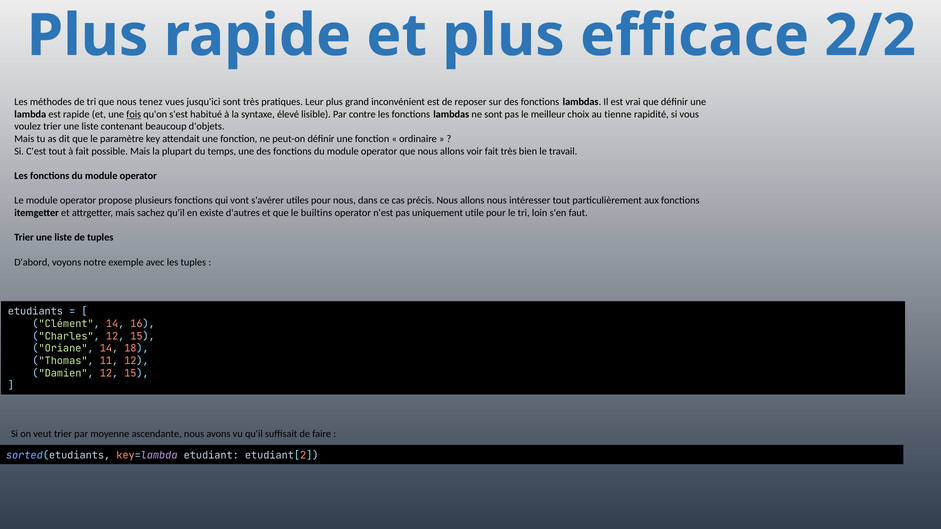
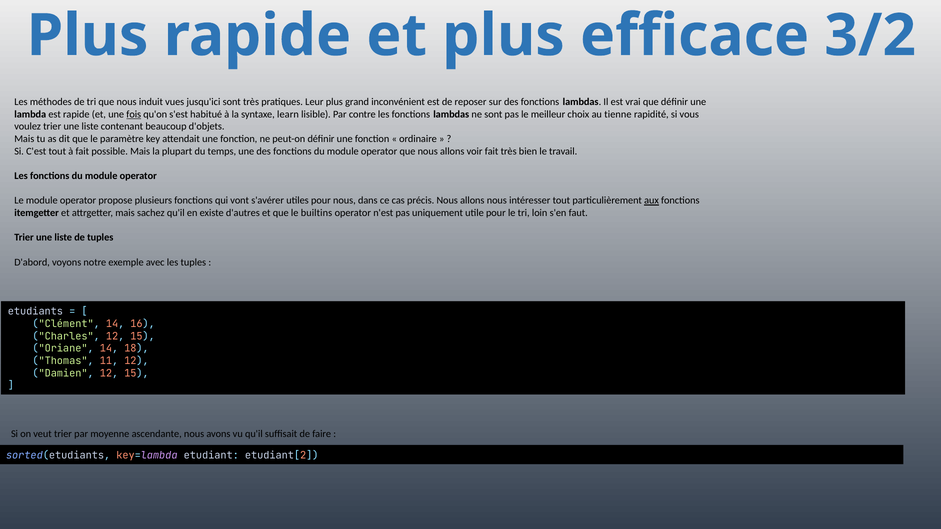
2/2: 2/2 -> 3/2
tenez: tenez -> induit
élevé: élevé -> learn
aux underline: none -> present
